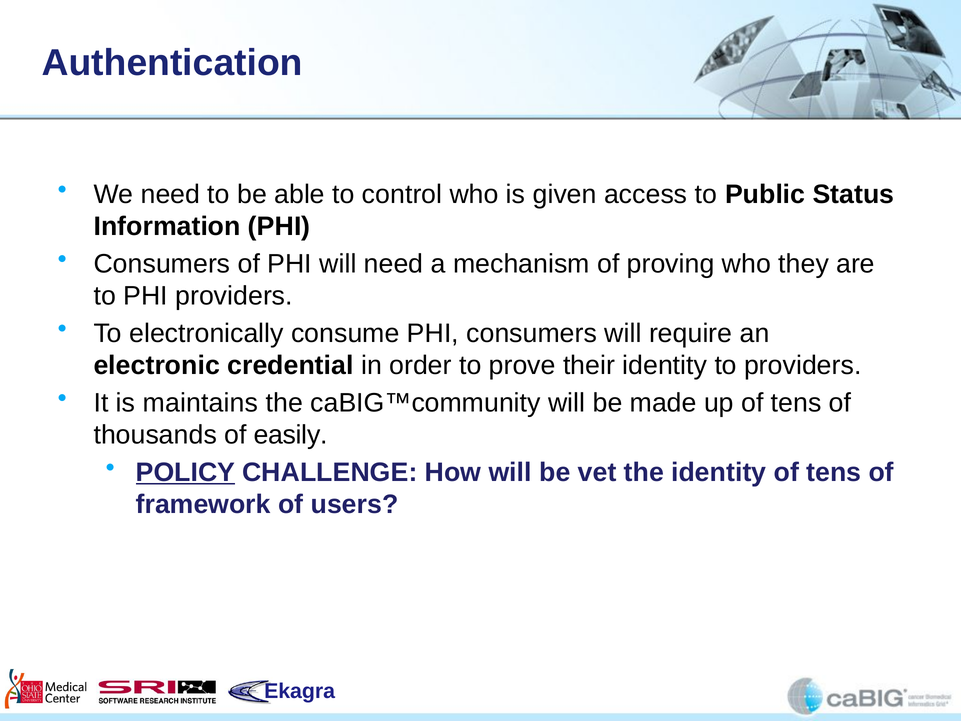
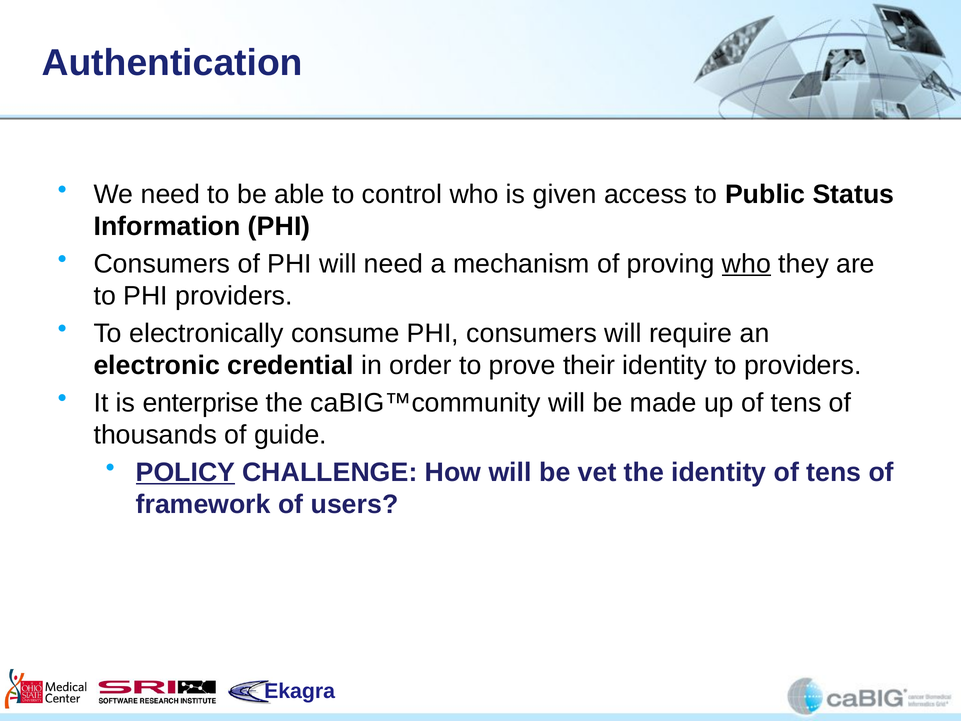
who at (746, 264) underline: none -> present
maintains: maintains -> enterprise
easily: easily -> guide
